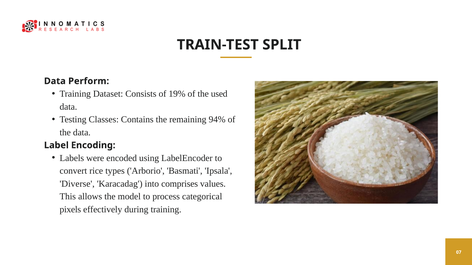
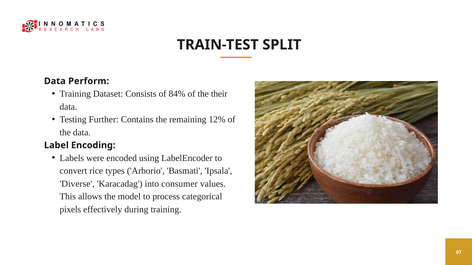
19%: 19% -> 84%
used: used -> their
Classes: Classes -> Further
94%: 94% -> 12%
comprises: comprises -> consumer
